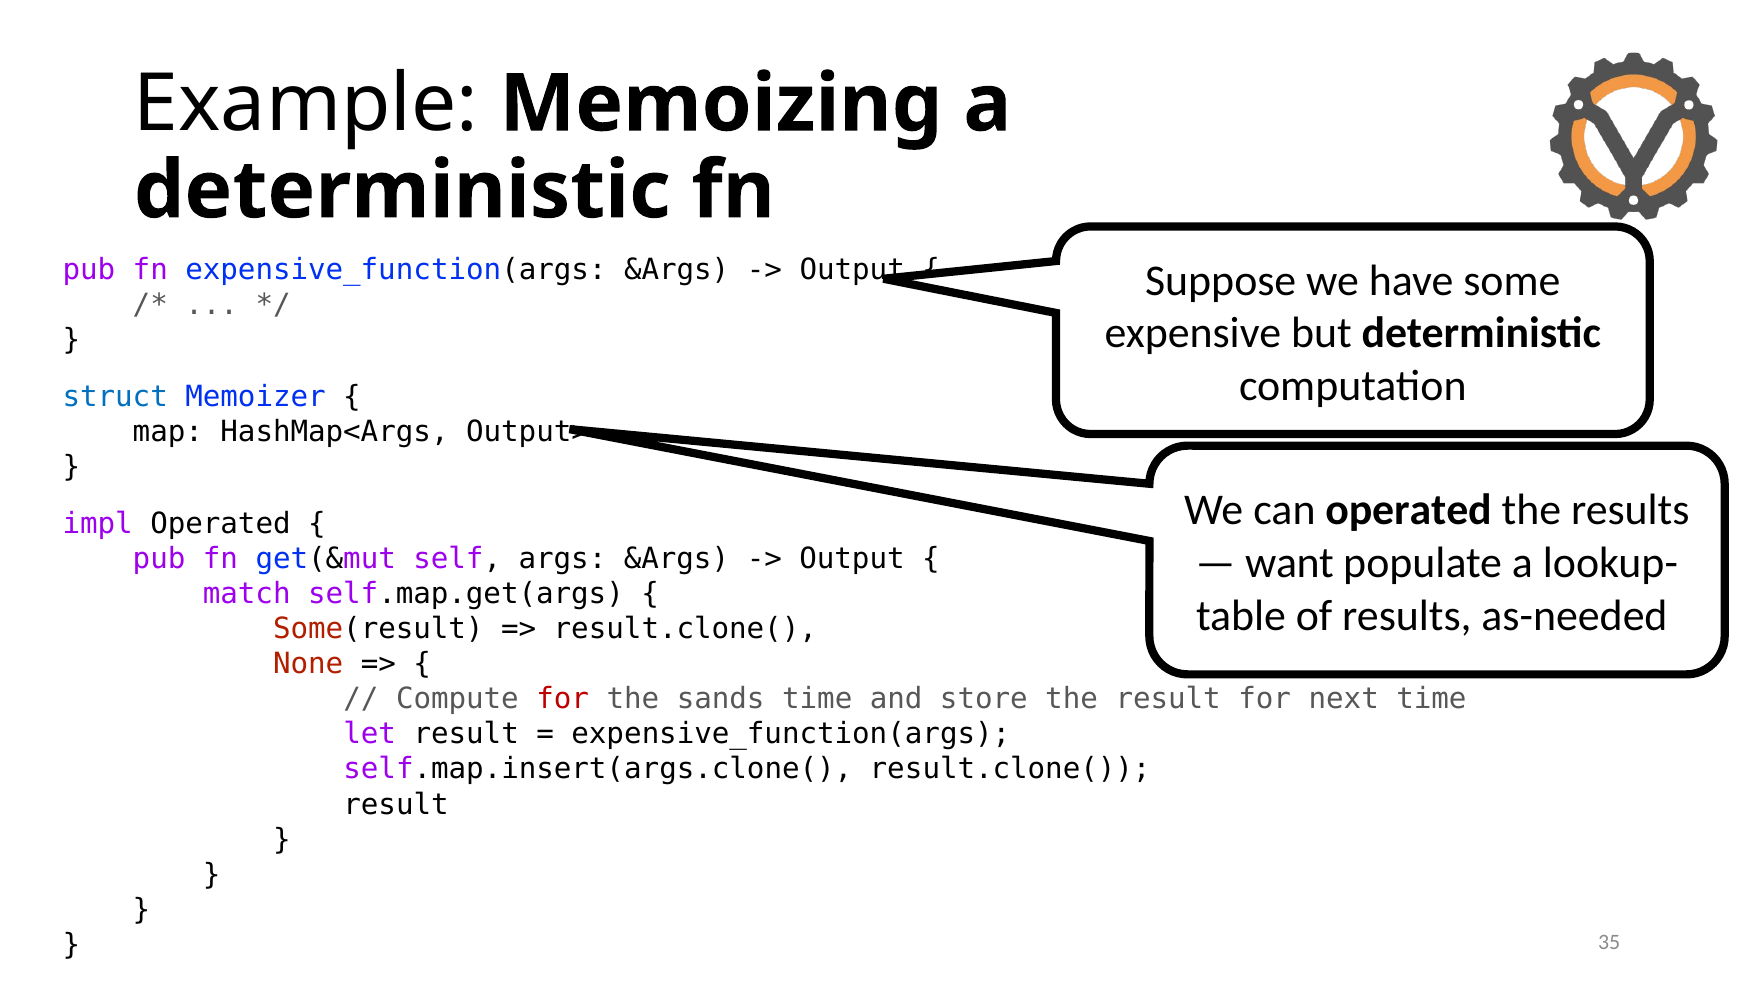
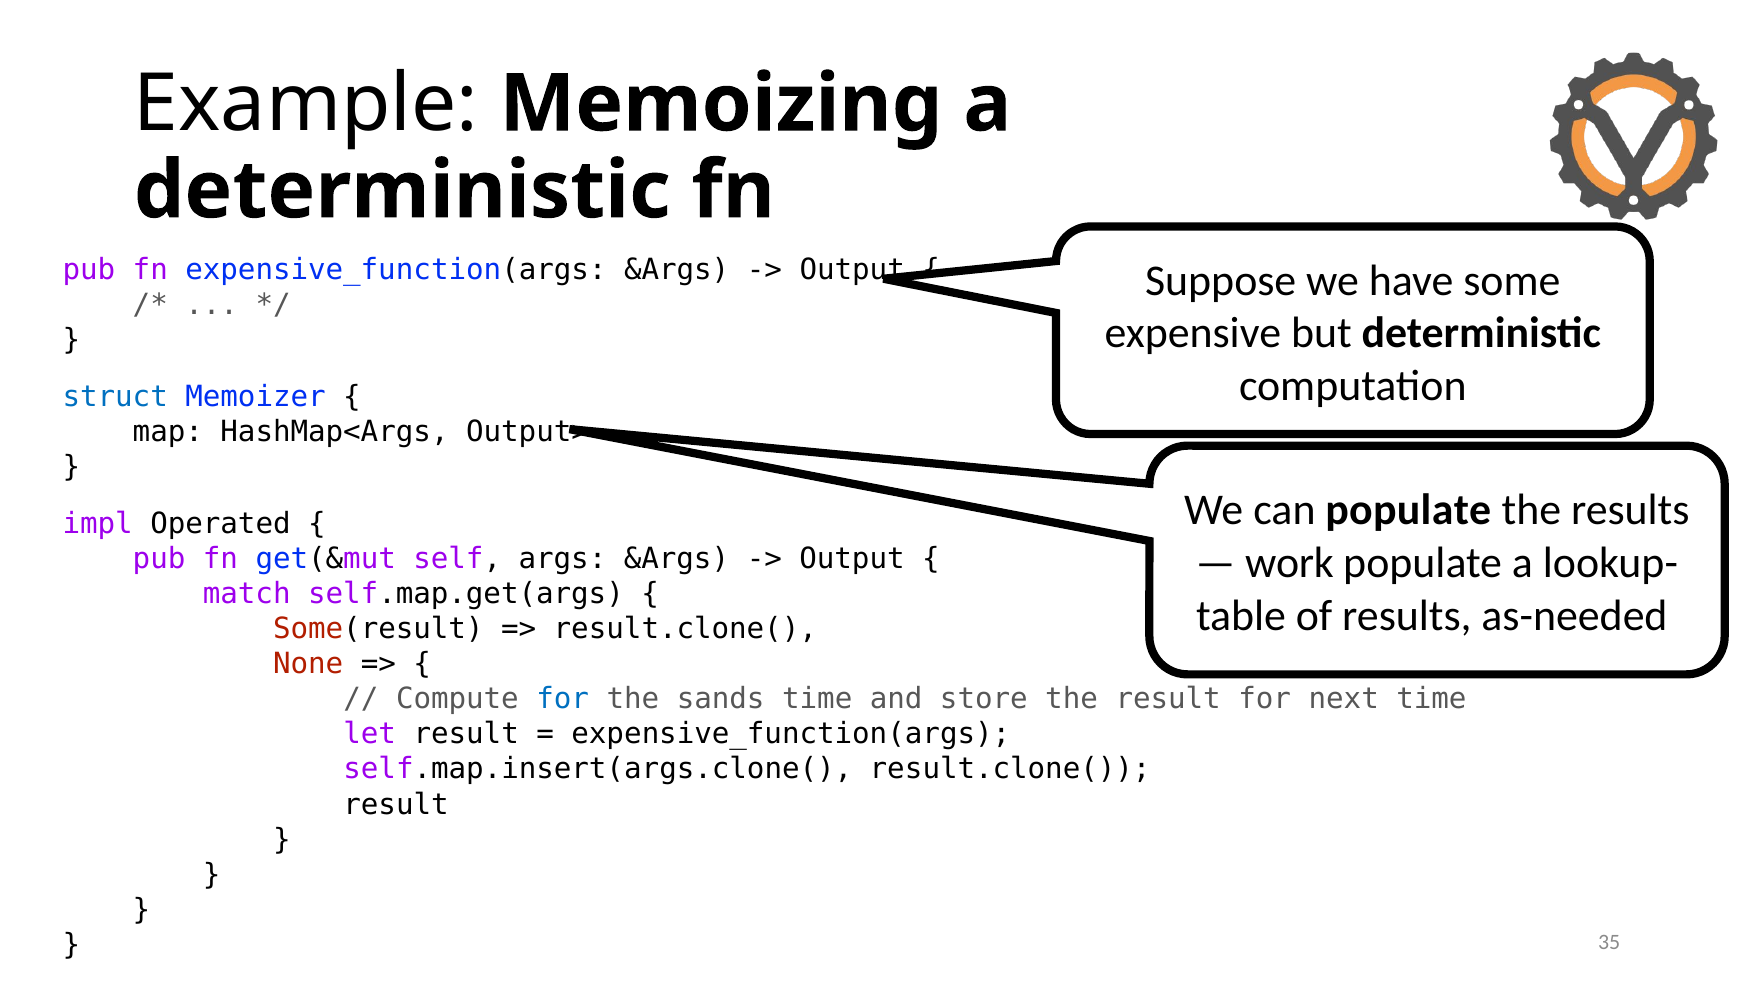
can operated: operated -> populate
want: want -> work
for at (563, 699) colour: red -> blue
